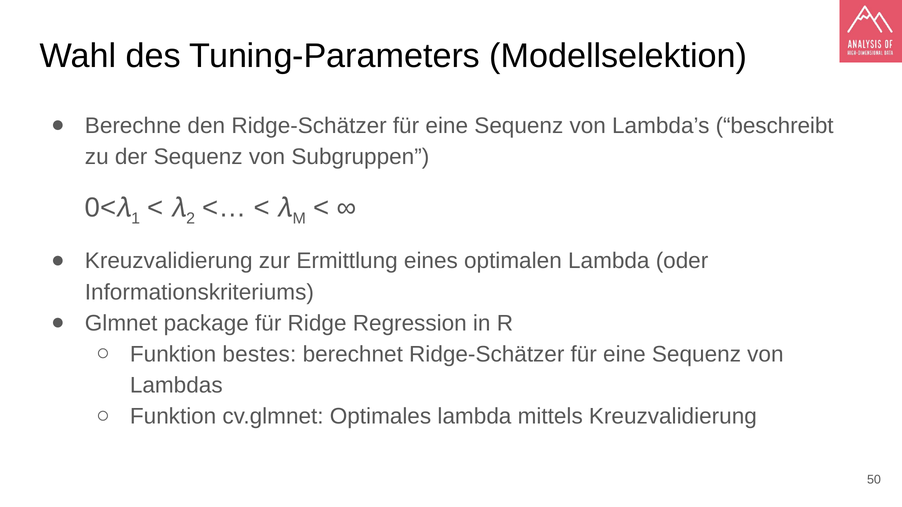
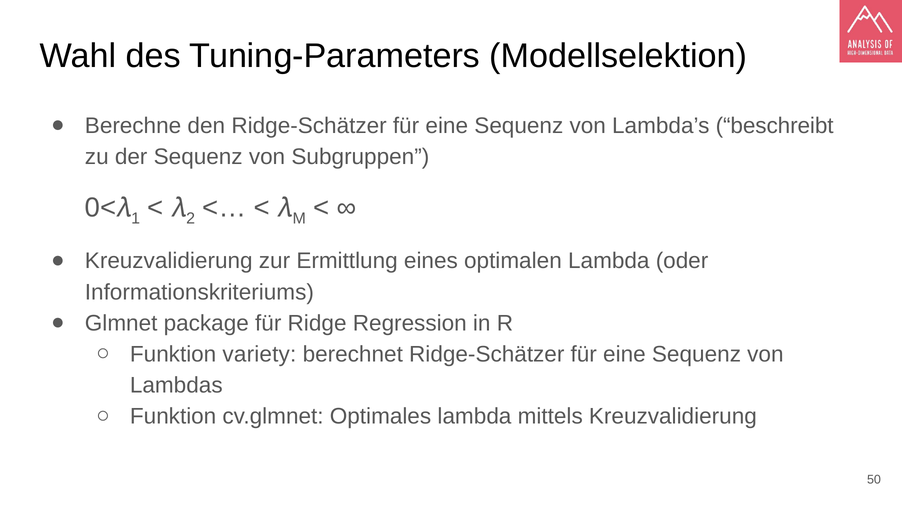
bestes: bestes -> variety
